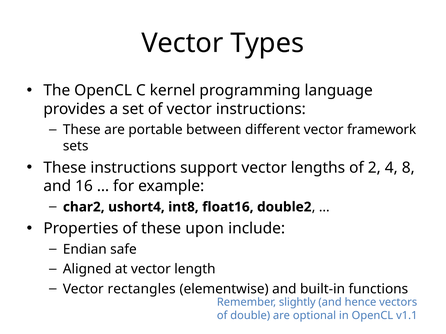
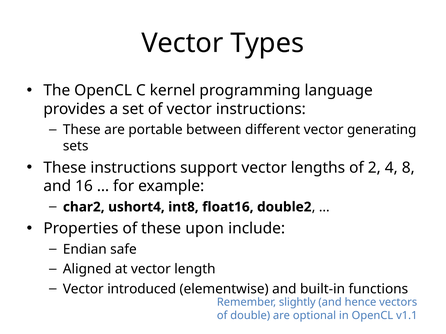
framework: framework -> generating
rectangles: rectangles -> introduced
